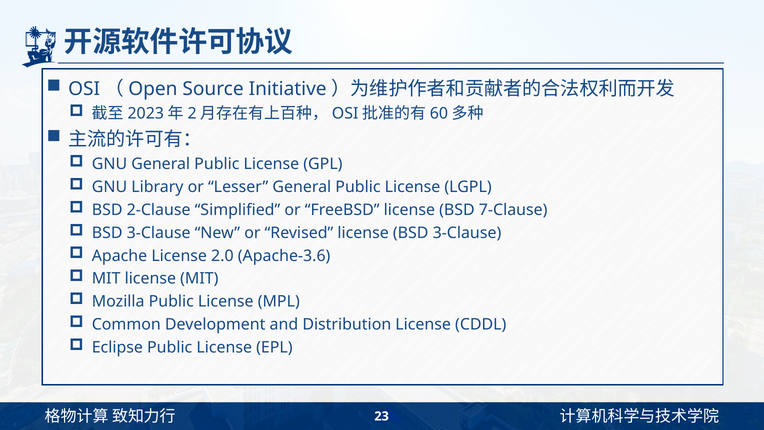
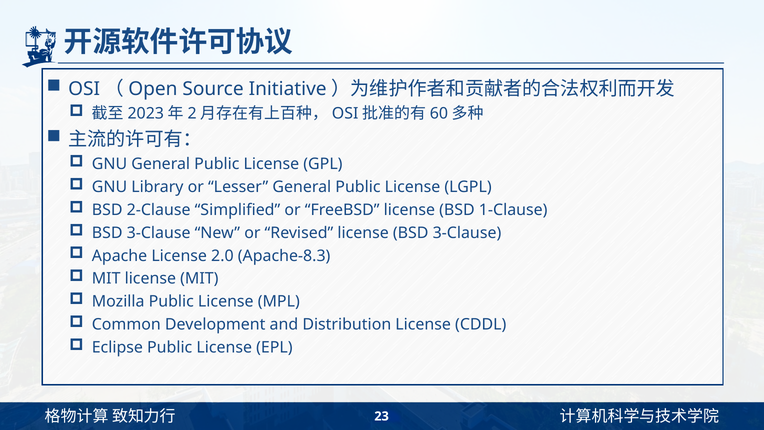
7-Clause: 7-Clause -> 1-Clause
Apache-3.6: Apache-3.6 -> Apache-8.3
